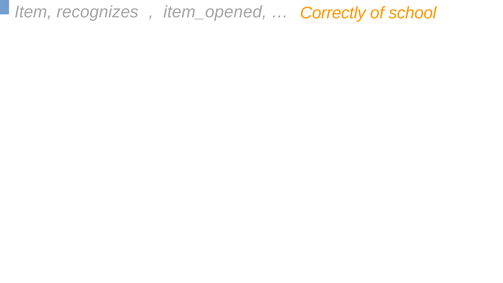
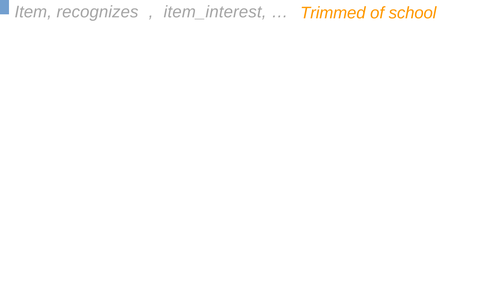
item_opened: item_opened -> item_interest
Correctly: Correctly -> Trimmed
